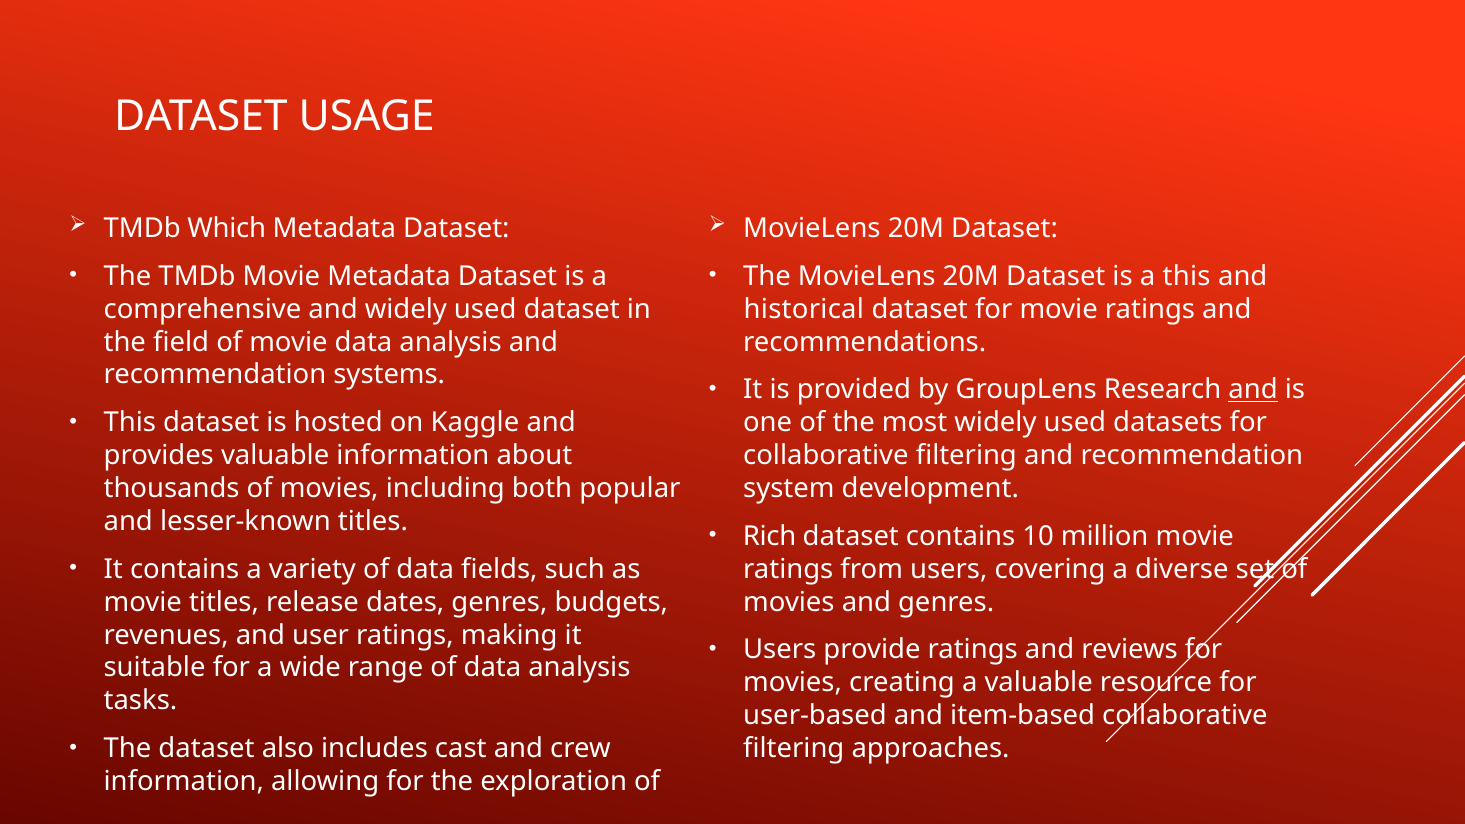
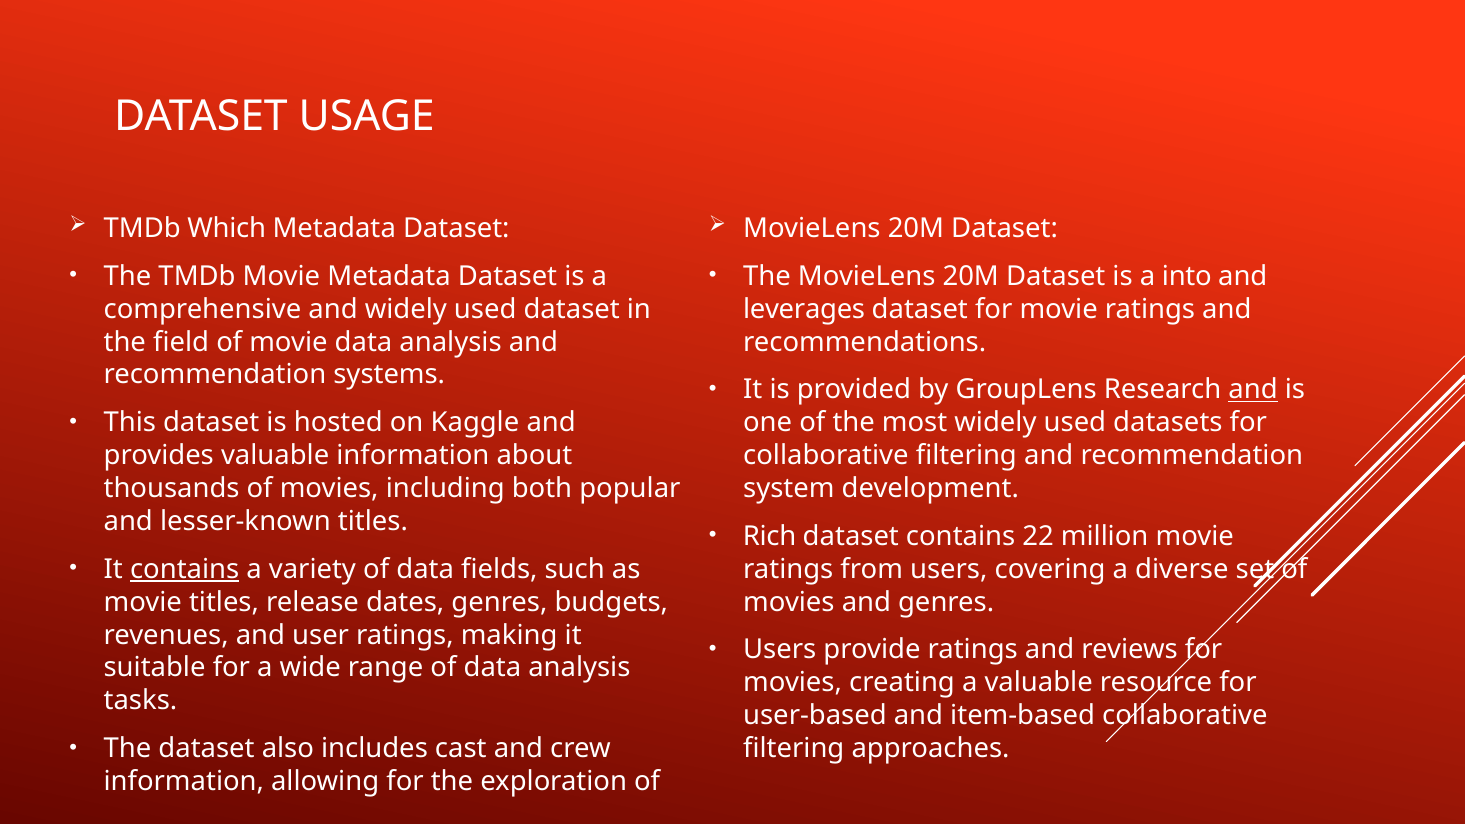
a this: this -> into
historical: historical -> leverages
10: 10 -> 22
contains at (185, 569) underline: none -> present
